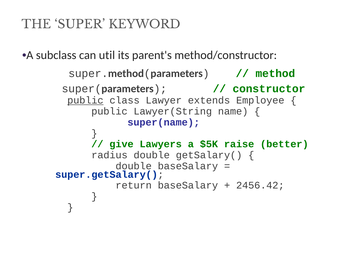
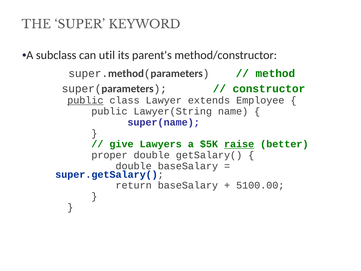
raise underline: none -> present
radius: radius -> proper
2456.42: 2456.42 -> 5100.00
